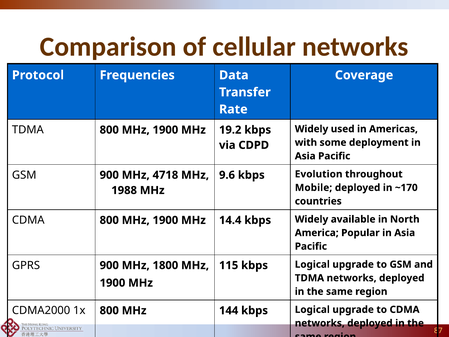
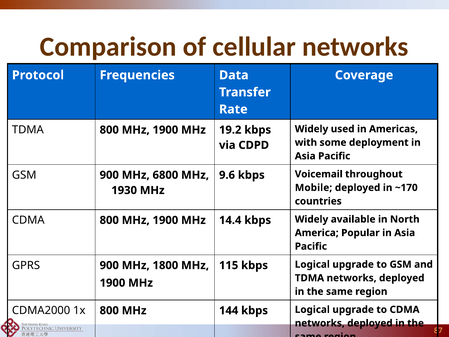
4718: 4718 -> 6800
Evolution: Evolution -> Voicemail
1988: 1988 -> 1930
